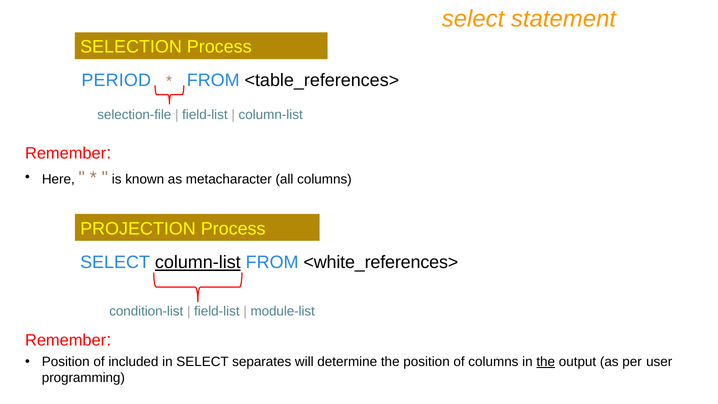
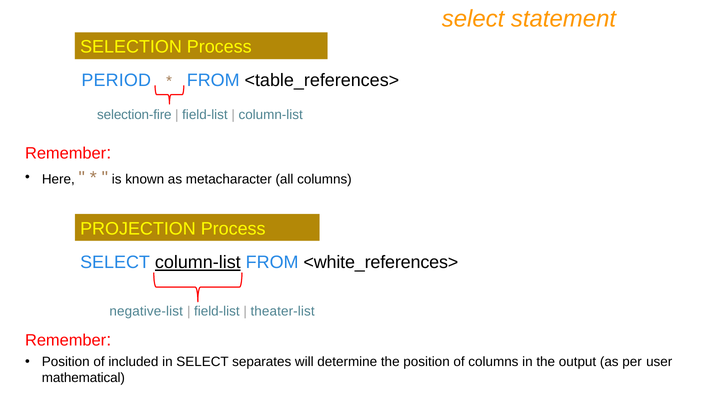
selection-file: selection-file -> selection-fire
condition-list: condition-list -> negative-list
module-list: module-list -> theater-list
the at (546, 362) underline: present -> none
programming: programming -> mathematical
